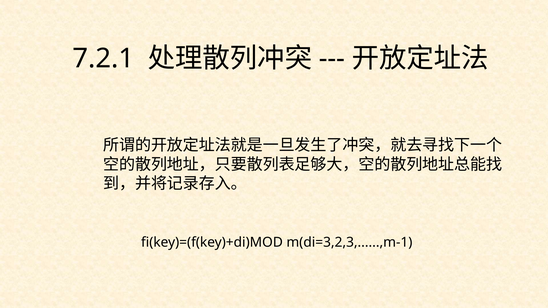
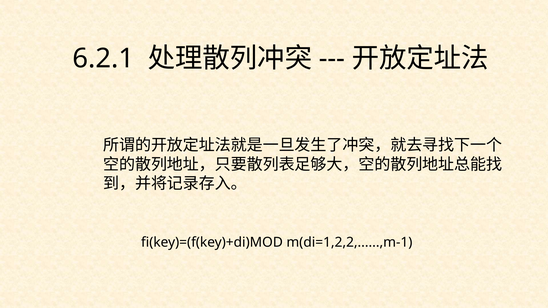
7.2.1: 7.2.1 -> 6.2.1
m(di=3,2,3,......,m-1: m(di=3,2,3,......,m-1 -> m(di=1,2,2,......,m-1
